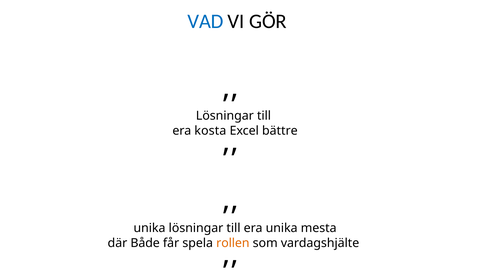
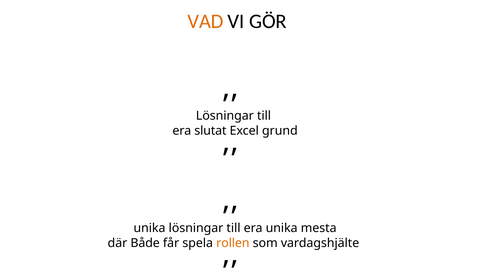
VAD colour: blue -> orange
kosta: kosta -> slutat
bättre: bättre -> grund
